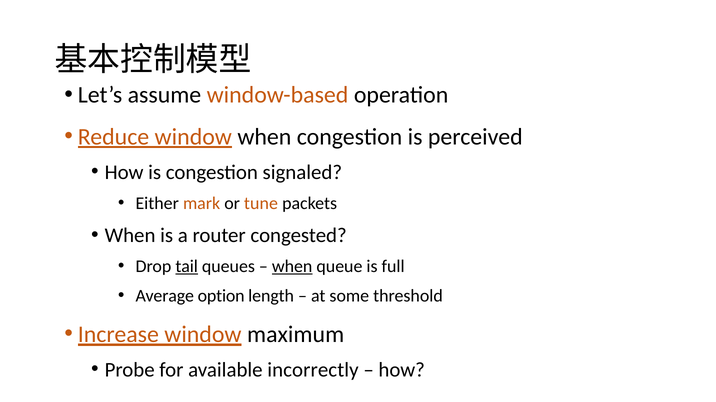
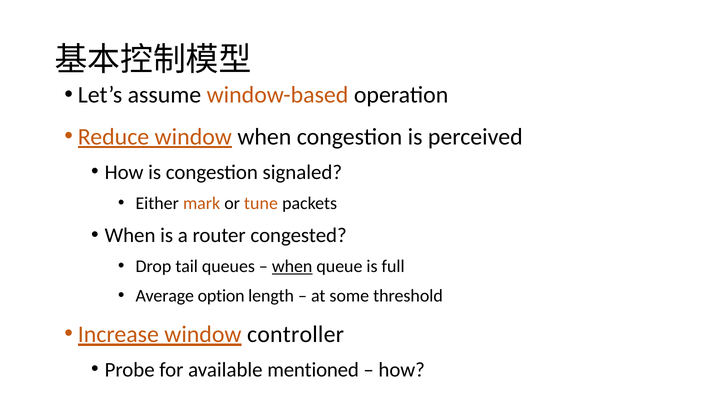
tail underline: present -> none
maximum: maximum -> controller
incorrectly: incorrectly -> mentioned
